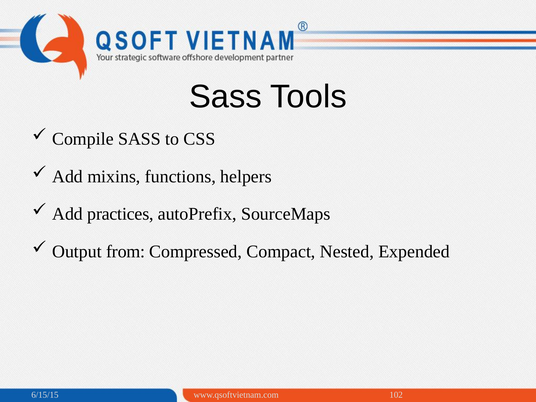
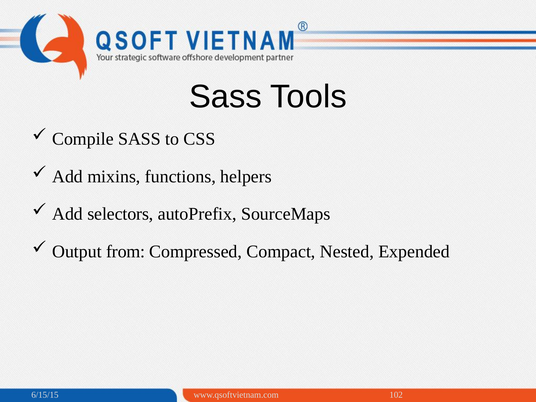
practices: practices -> selectors
